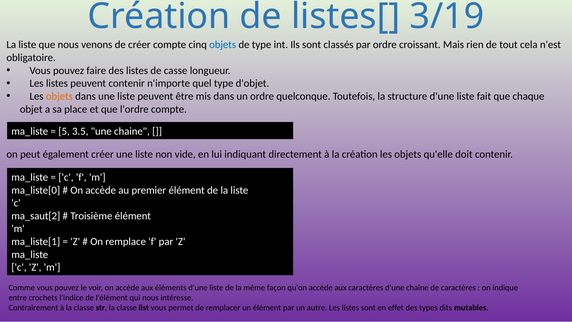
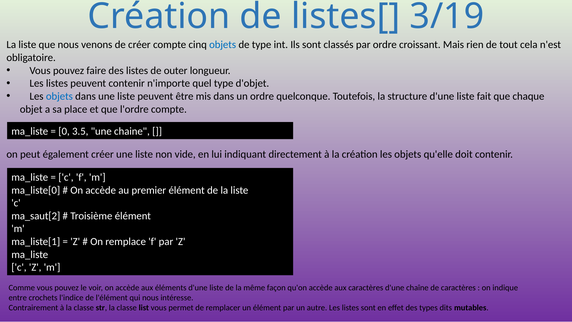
casse: casse -> outer
objets at (59, 96) colour: orange -> blue
5: 5 -> 0
